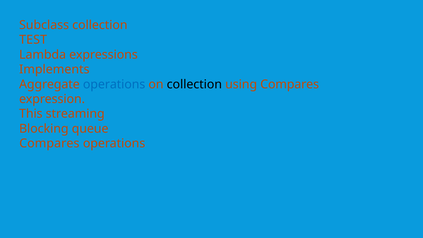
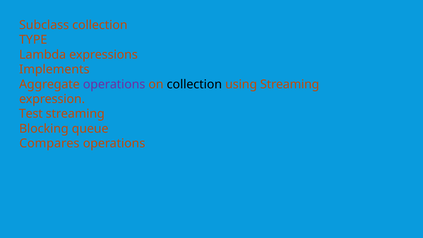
TEST: TEST -> TYPE
operations at (114, 84) colour: blue -> purple
using Compares: Compares -> Streaming
This: This -> Test
